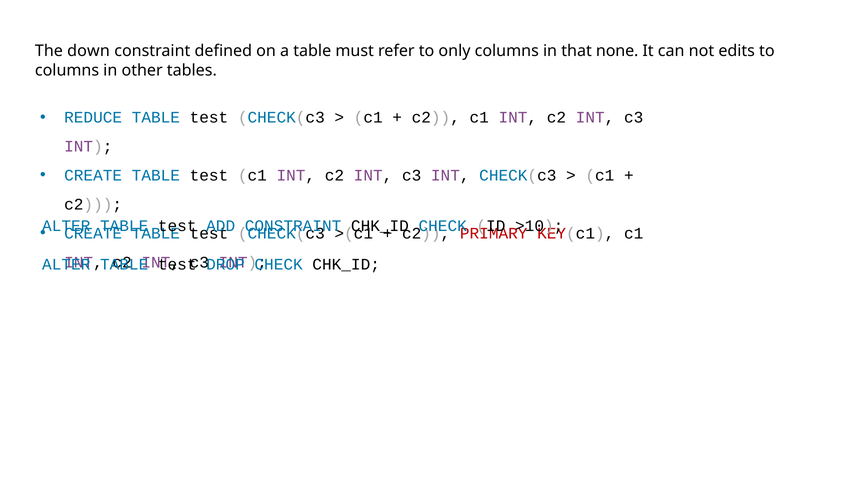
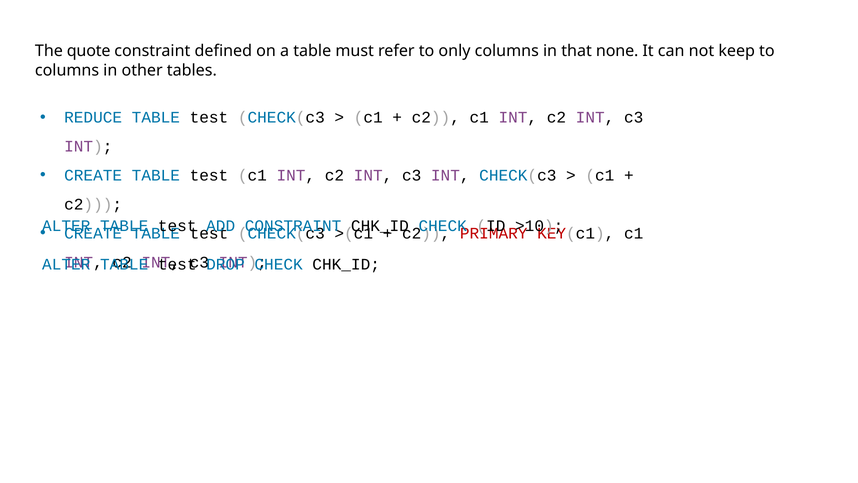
down: down -> quote
edits: edits -> keep
